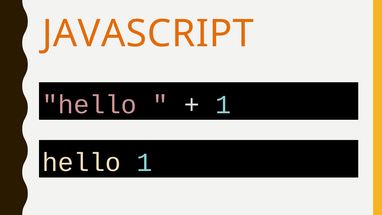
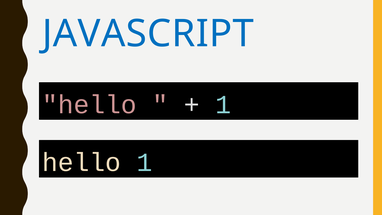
JAVASCRIPT colour: orange -> blue
